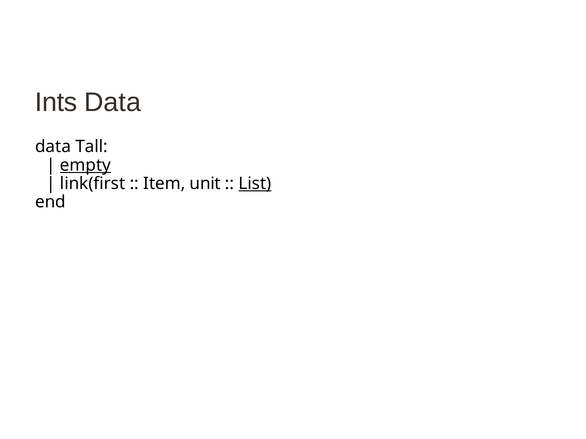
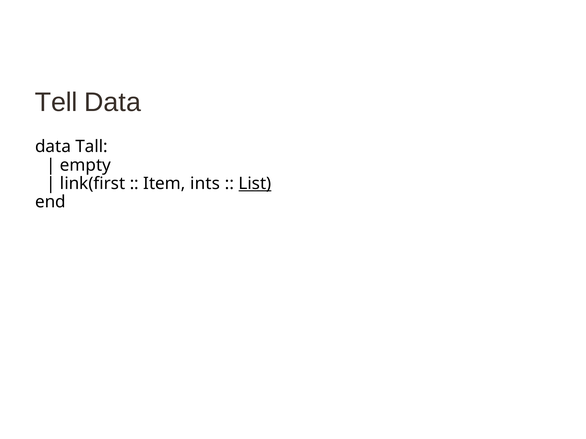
Ints: Ints -> Tell
empty underline: present -> none
unit: unit -> ints
